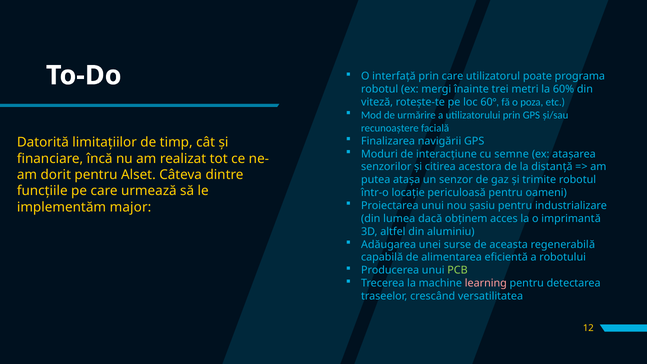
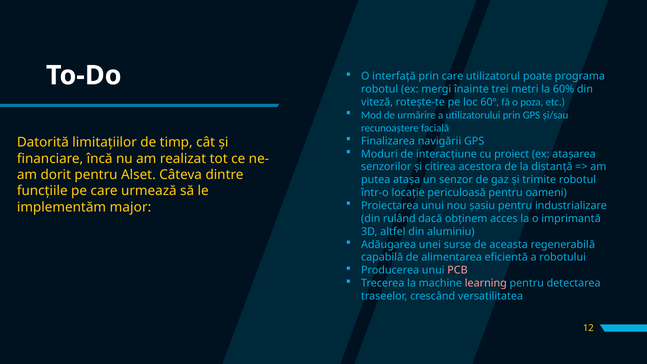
semne: semne -> proiect
lumea: lumea -> rulând
PCB colour: light green -> pink
